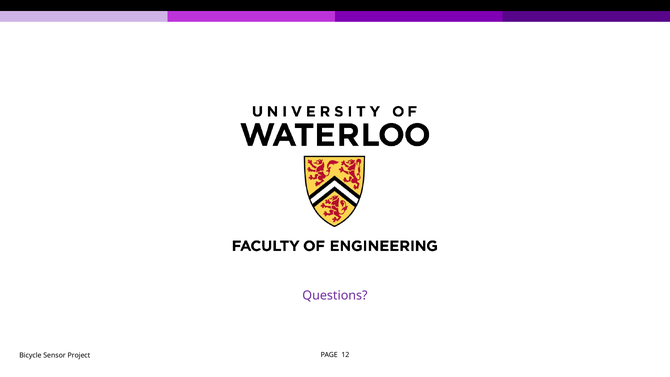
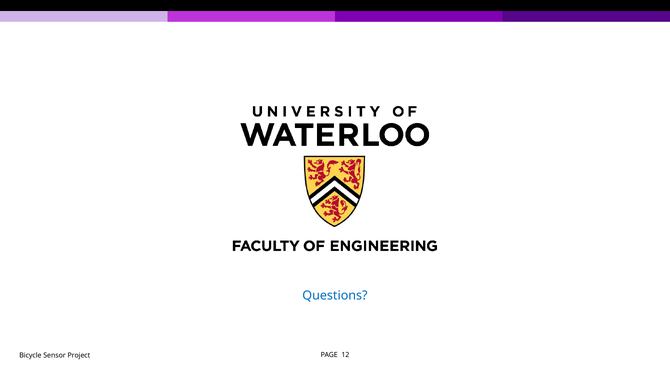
Questions colour: purple -> blue
